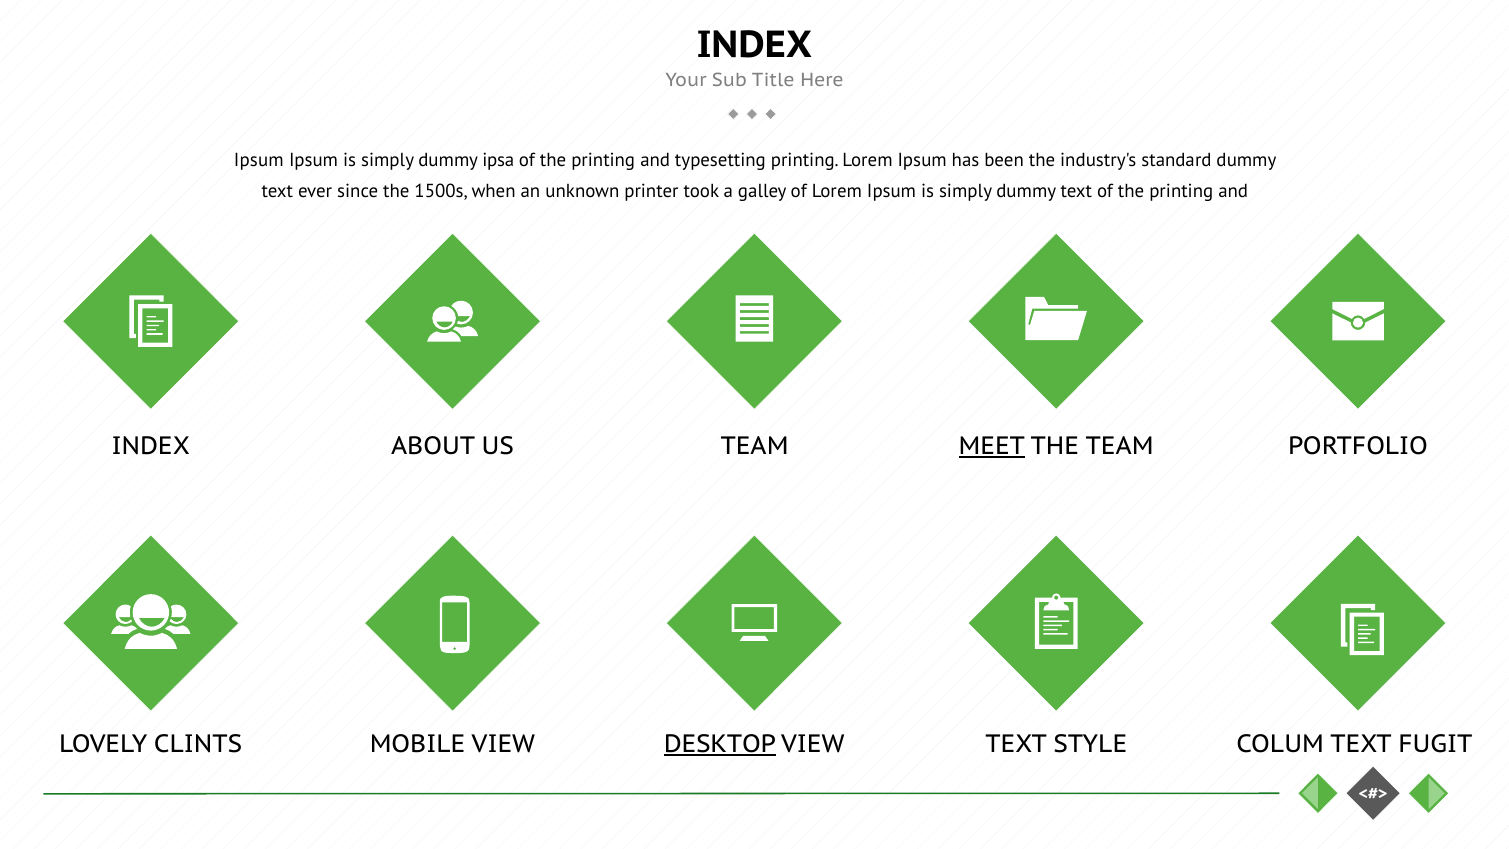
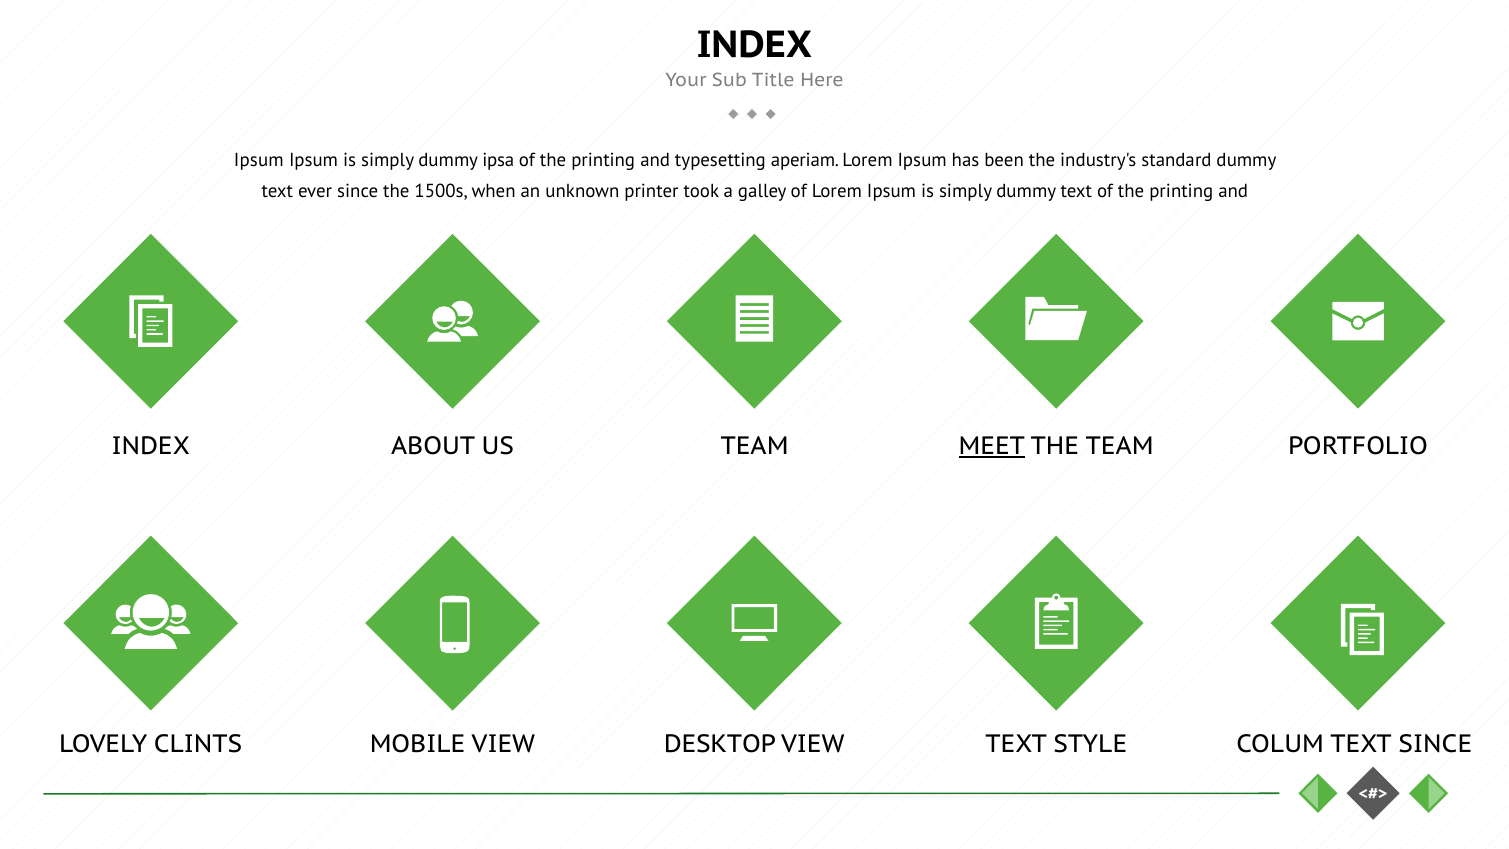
typesetting printing: printing -> aperiam
DESKTOP underline: present -> none
TEXT FUGIT: FUGIT -> SINCE
